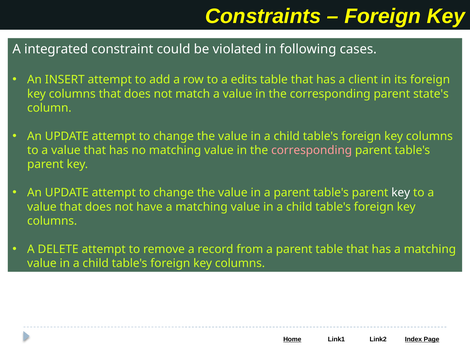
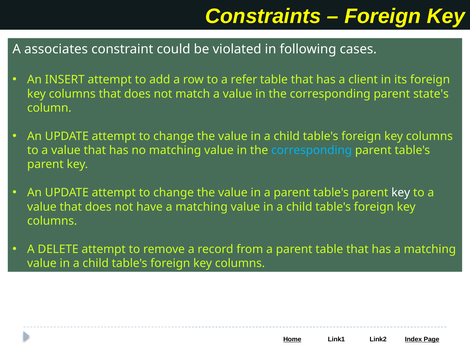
integrated: integrated -> associates
edits: edits -> refer
corresponding at (312, 150) colour: pink -> light blue
